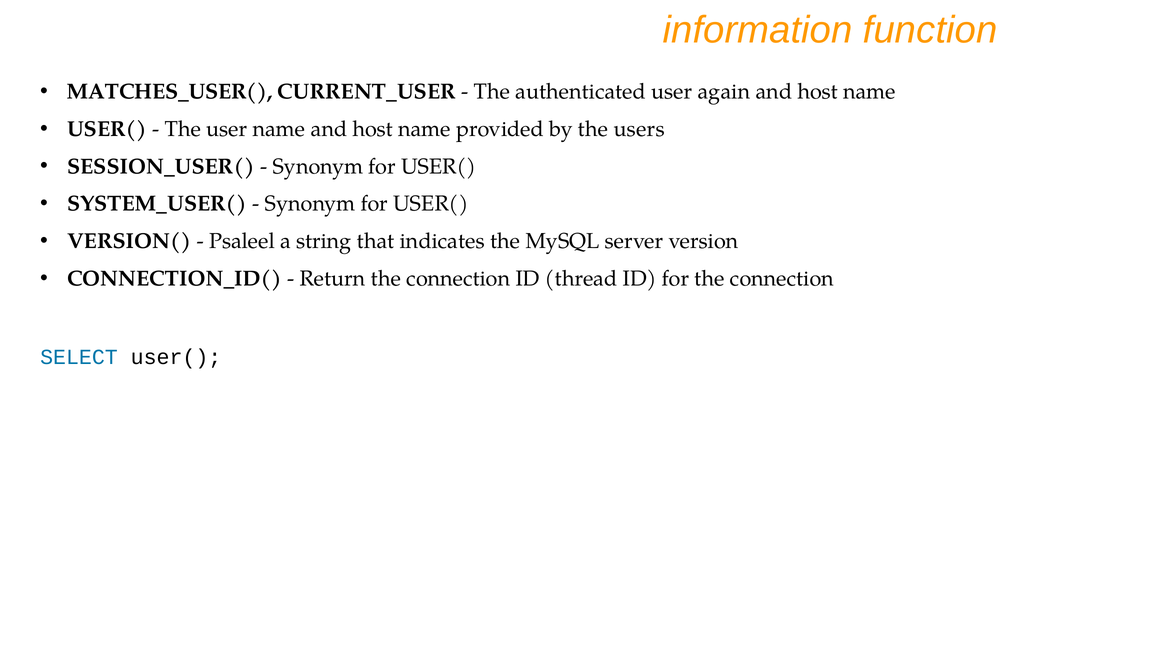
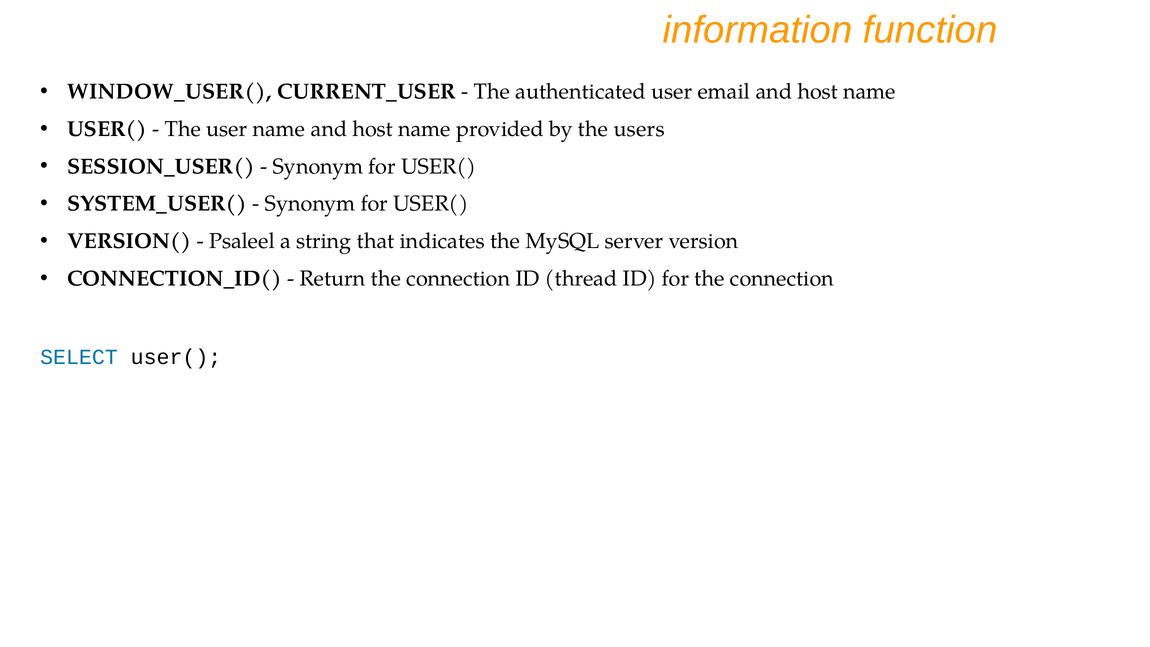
MATCHES_USER(: MATCHES_USER( -> WINDOW_USER(
again: again -> email
